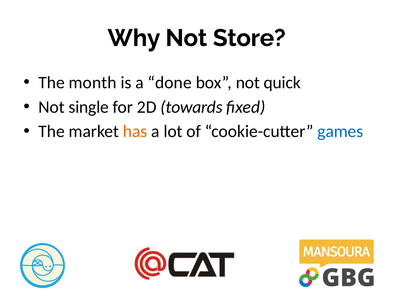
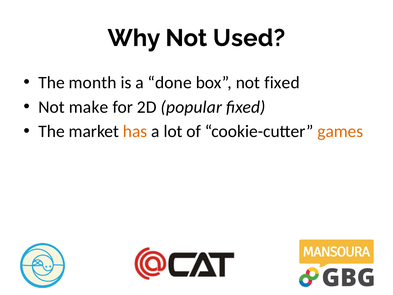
Store: Store -> Used
not quick: quick -> fixed
single: single -> make
towards: towards -> popular
games colour: blue -> orange
